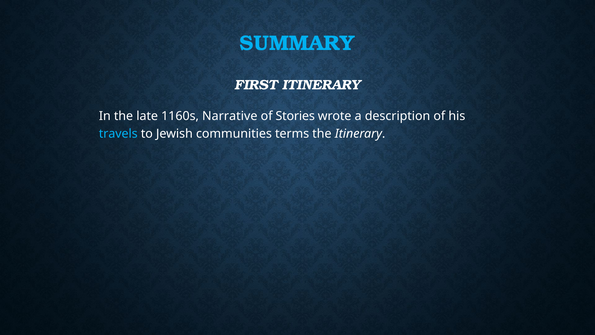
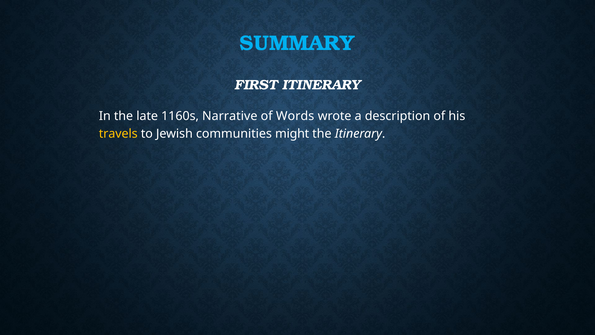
Stories: Stories -> Words
travels colour: light blue -> yellow
terms: terms -> might
